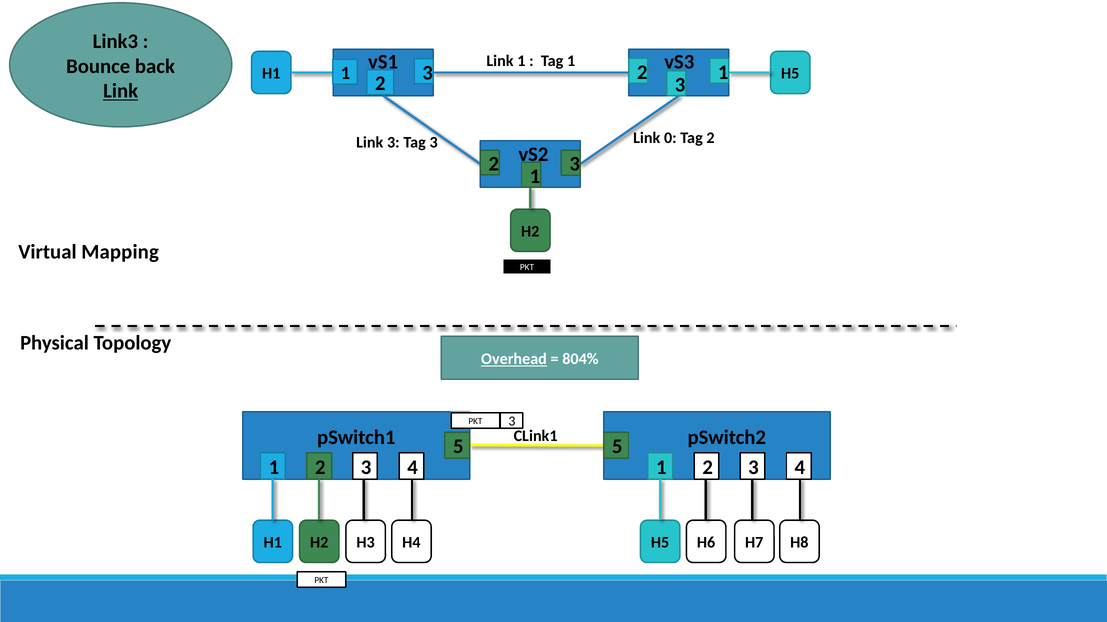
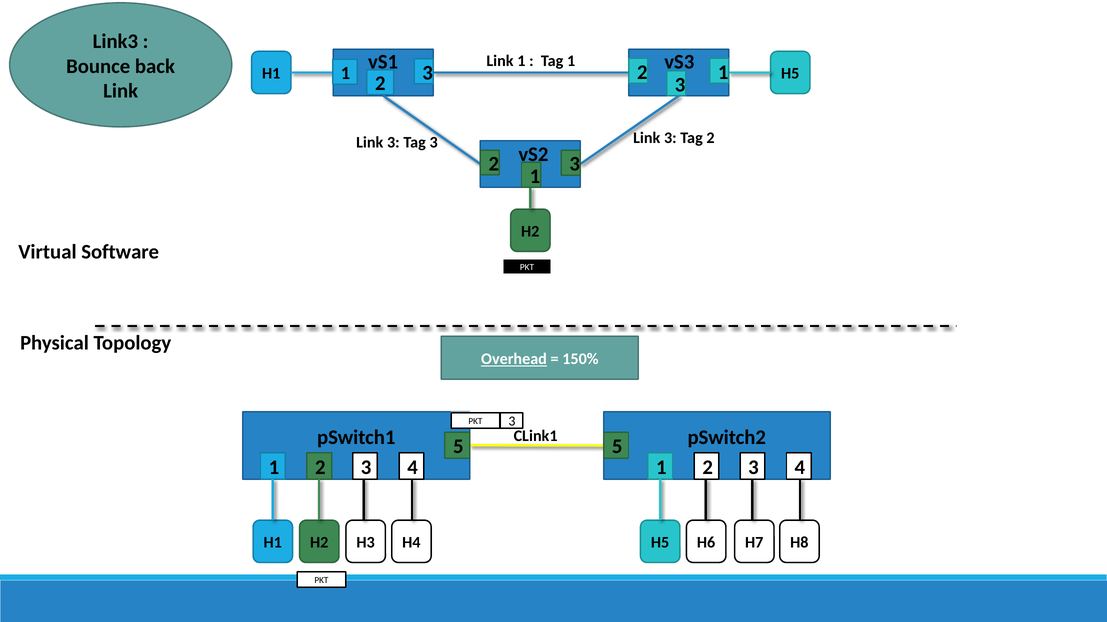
Link at (121, 91) underline: present -> none
0 at (670, 138): 0 -> 3
Mapping: Mapping -> Software
804%: 804% -> 150%
